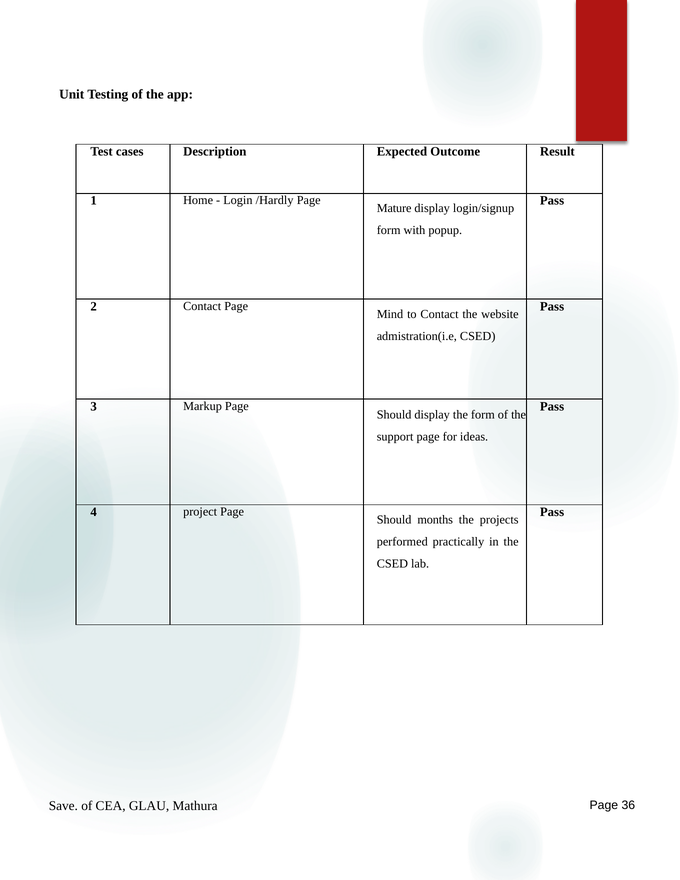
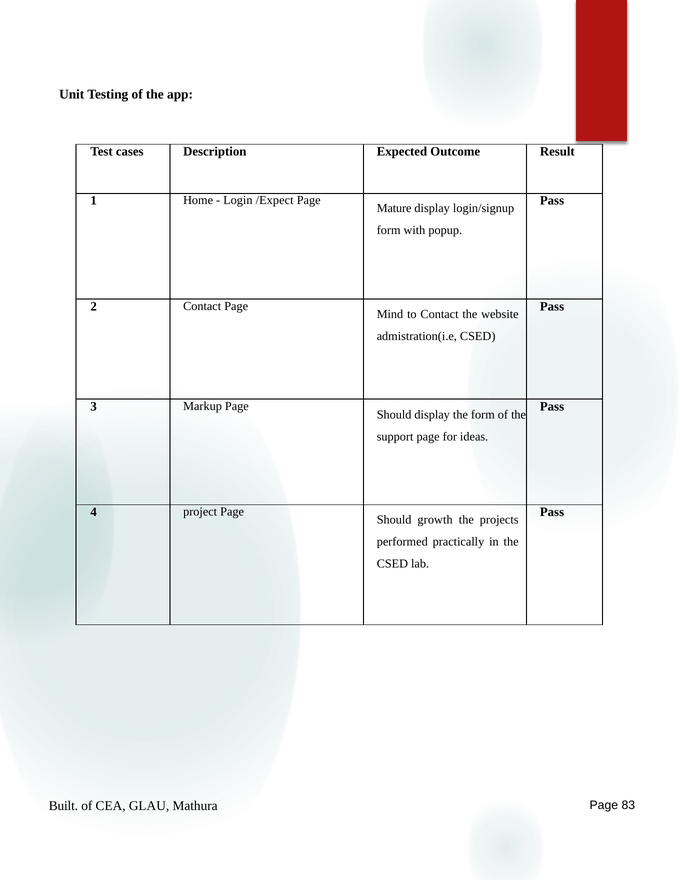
/Hardly: /Hardly -> /Expect
months: months -> growth
Save: Save -> Built
36: 36 -> 83
